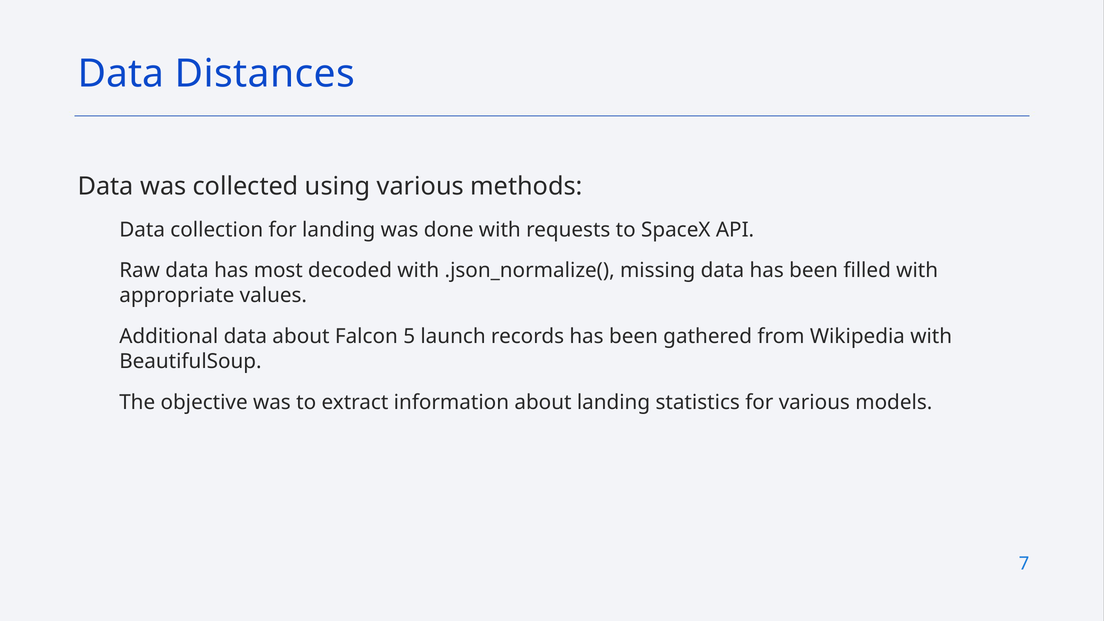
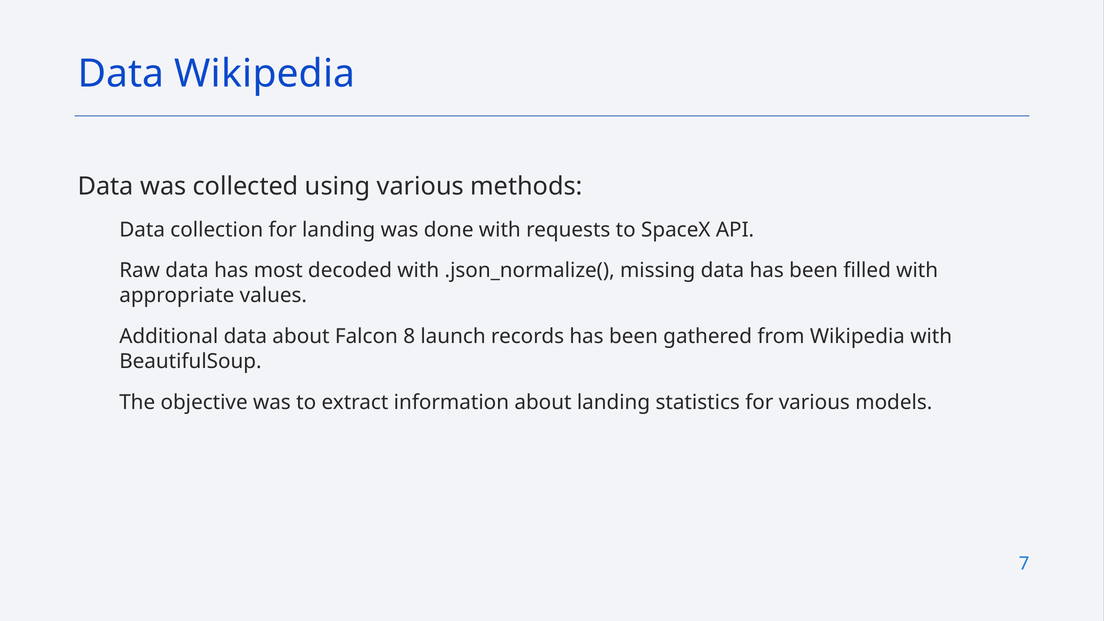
Data Distances: Distances -> Wikipedia
5: 5 -> 8
